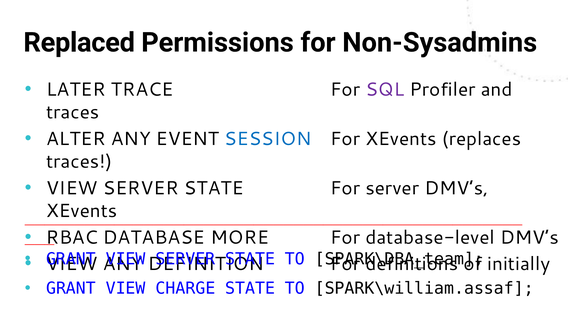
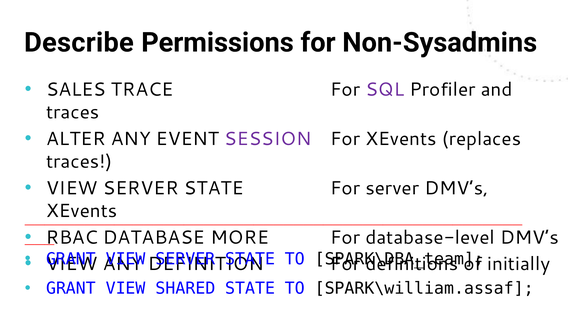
Replaced: Replaced -> Describe
LATER: LATER -> SALES
SESSION colour: blue -> purple
CHARGE: CHARGE -> SHARED
